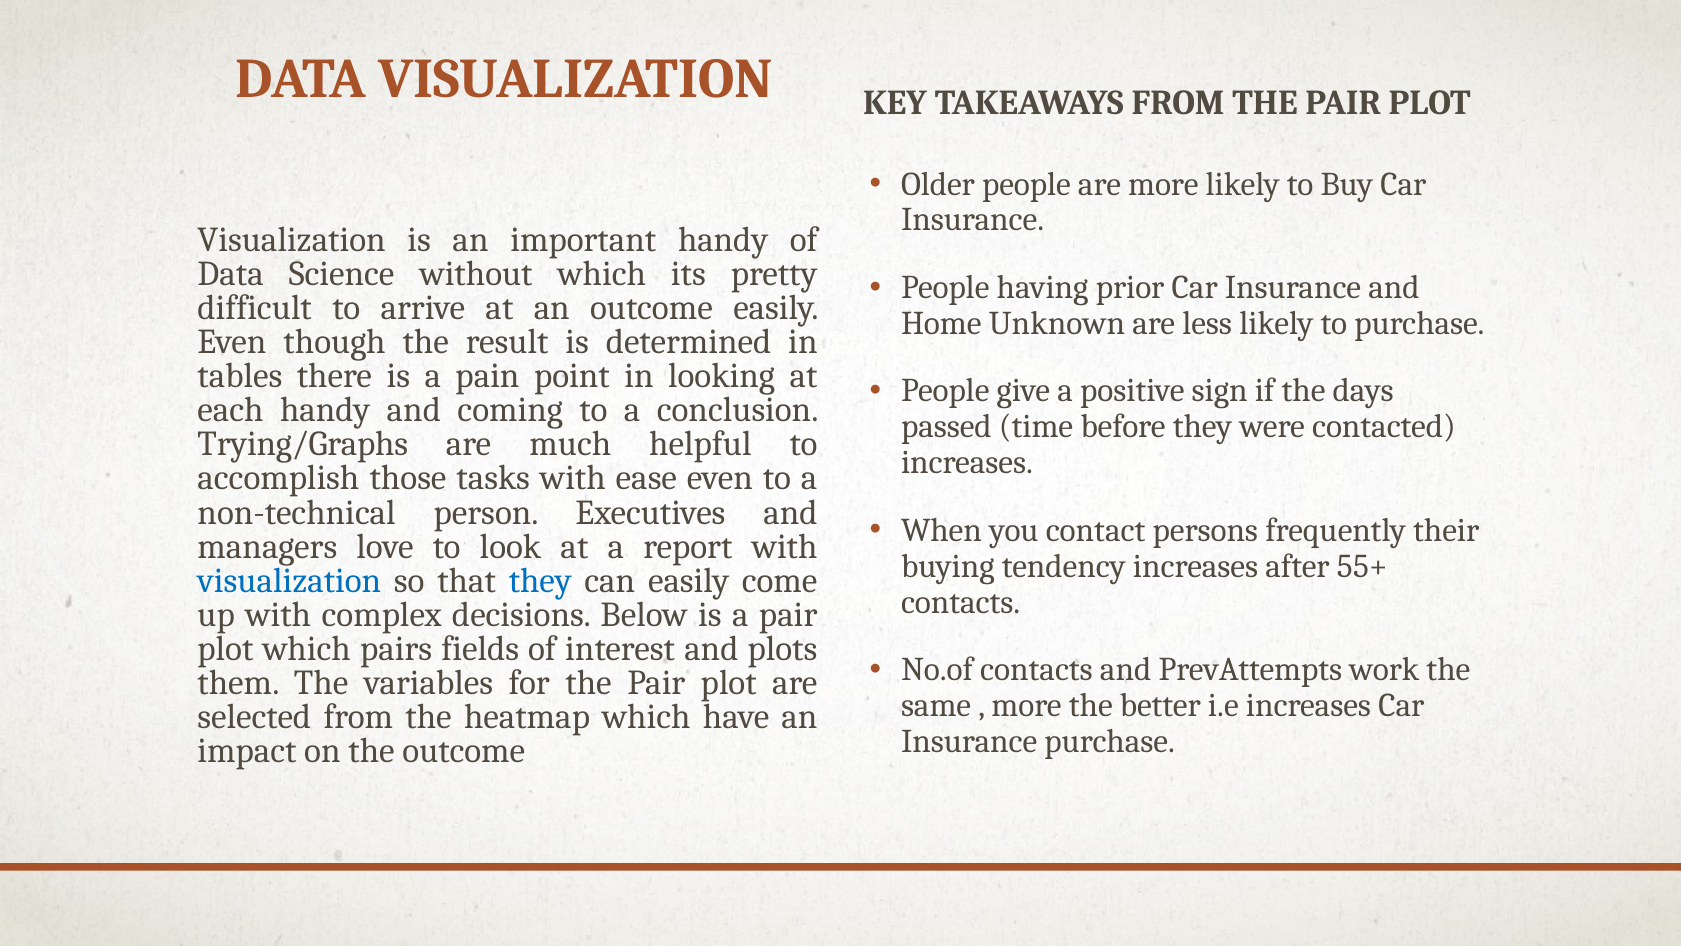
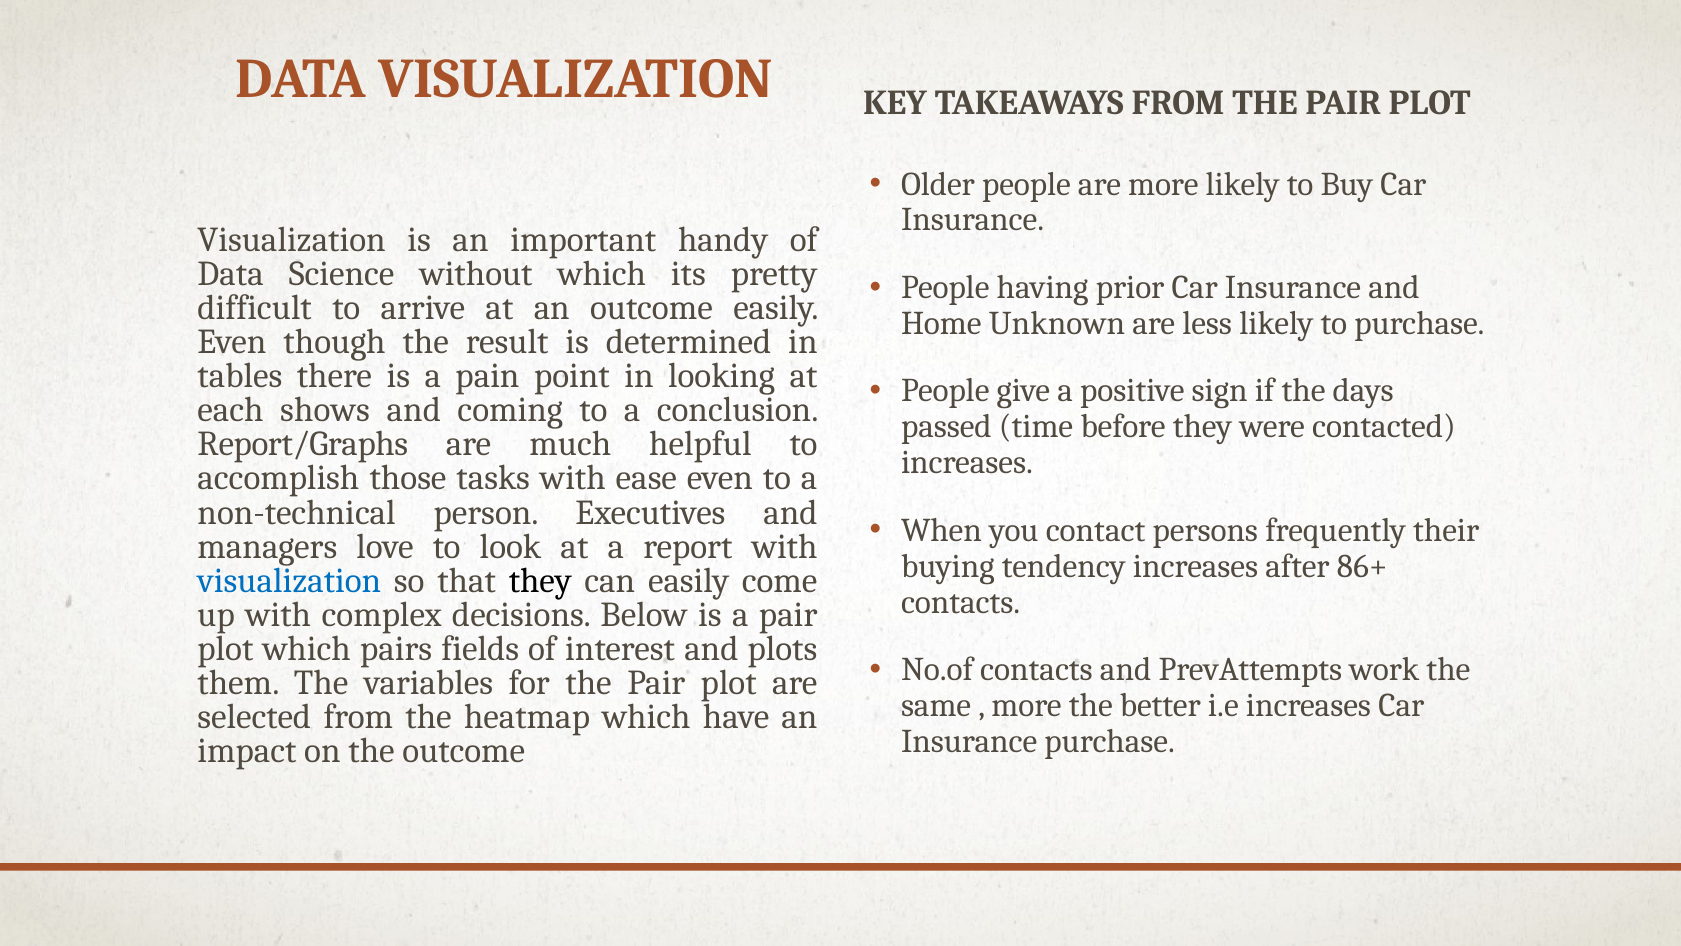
each handy: handy -> shows
Trying/Graphs: Trying/Graphs -> Report/Graphs
55+: 55+ -> 86+
they at (540, 580) colour: blue -> black
